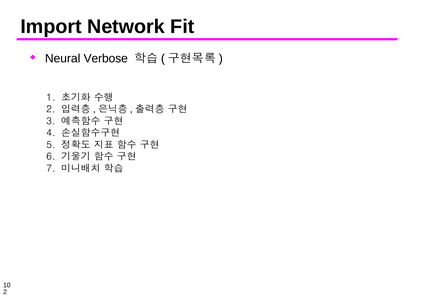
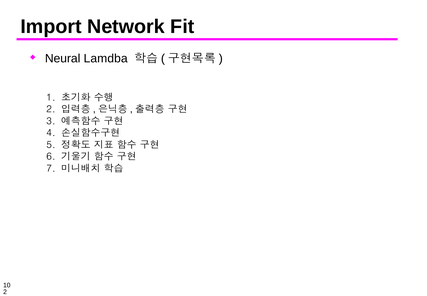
Verbose: Verbose -> Lamdba
